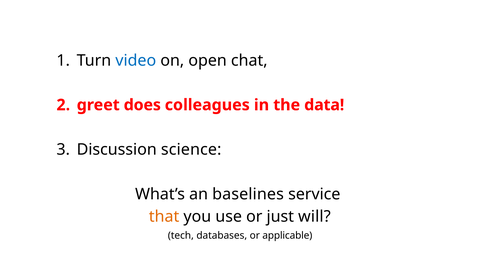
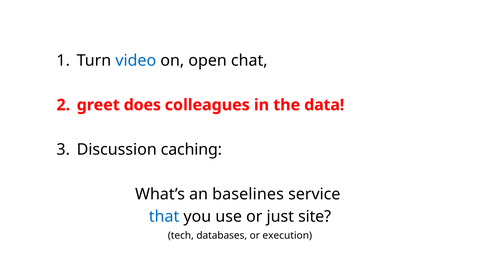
science: science -> caching
that colour: orange -> blue
will: will -> site
applicable: applicable -> execution
